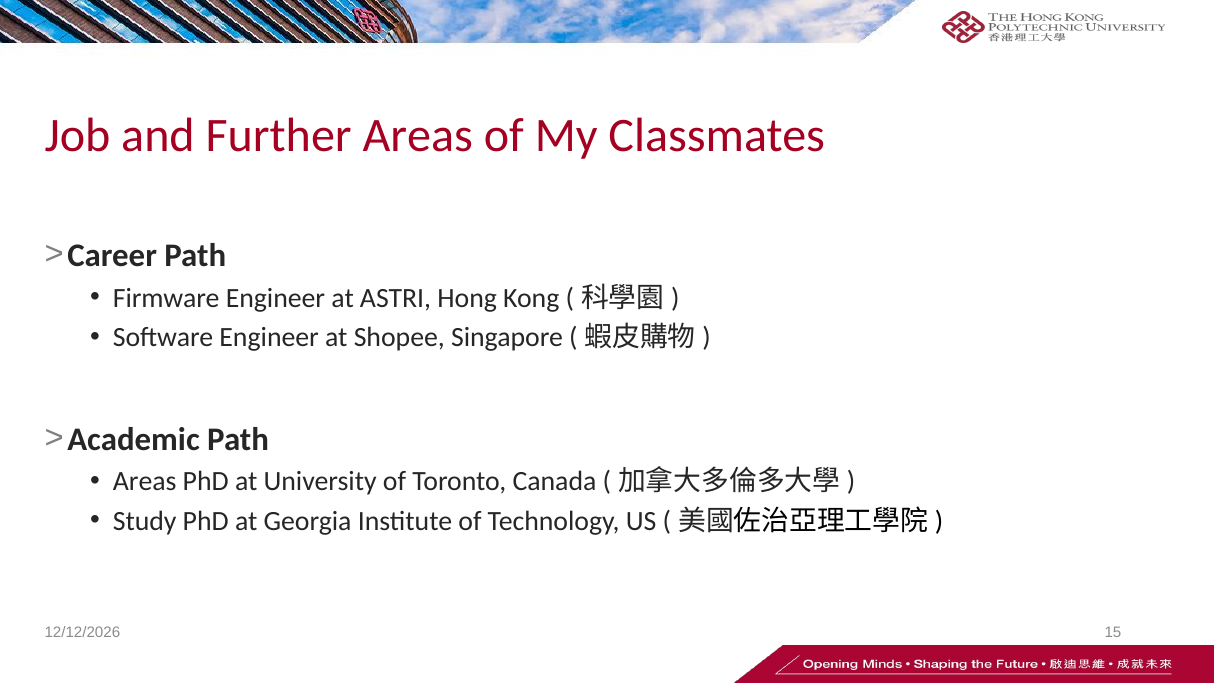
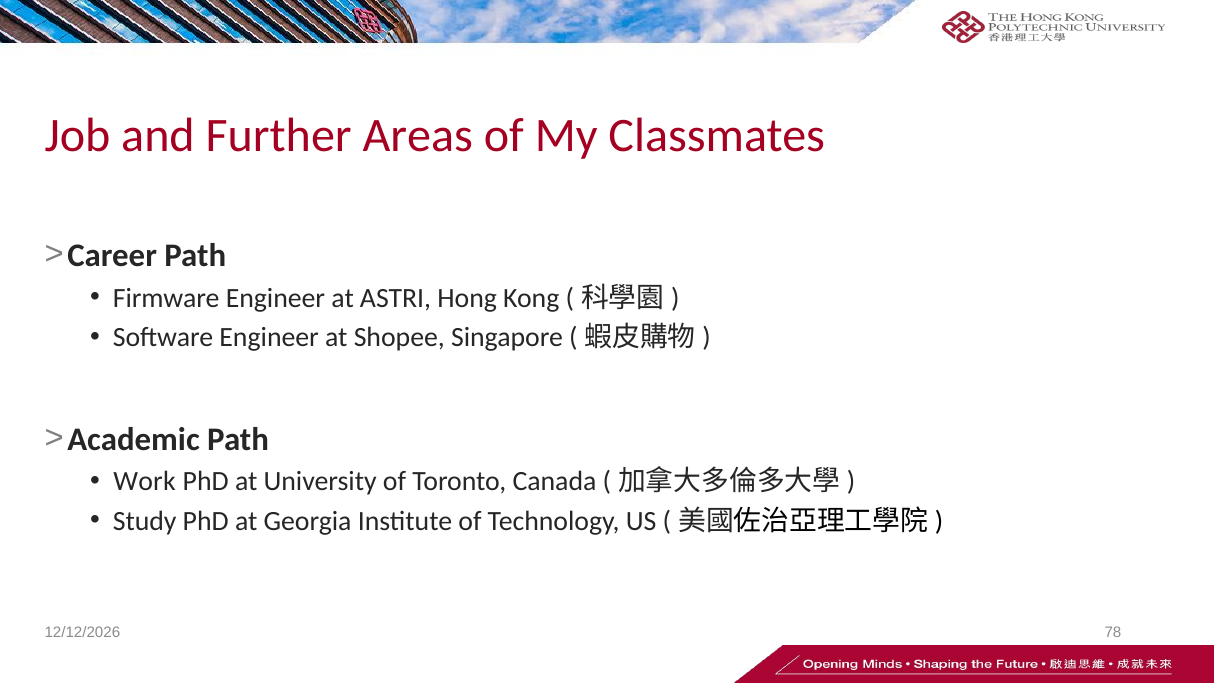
Areas at (145, 481): Areas -> Work
15: 15 -> 78
